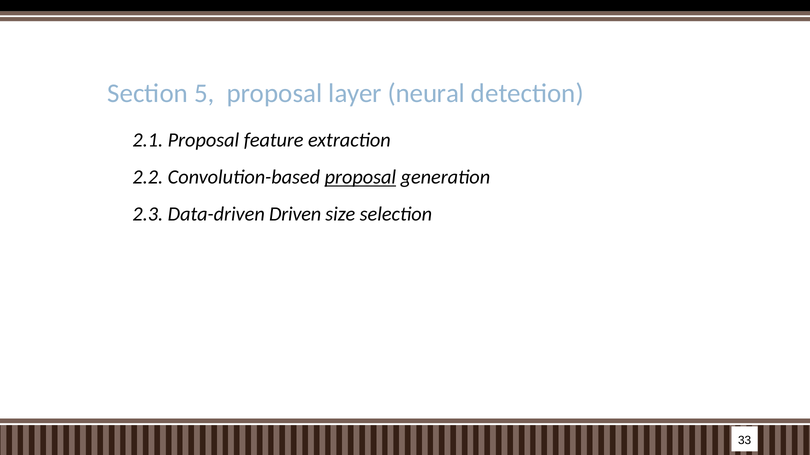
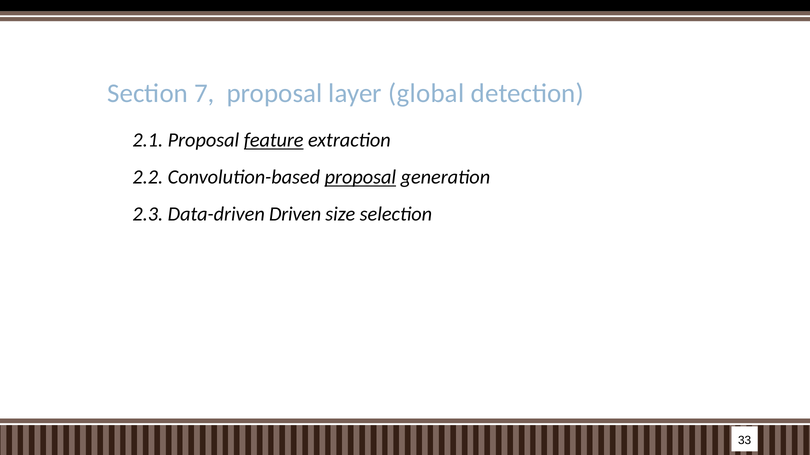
5: 5 -> 7
neural: neural -> global
feature underline: none -> present
